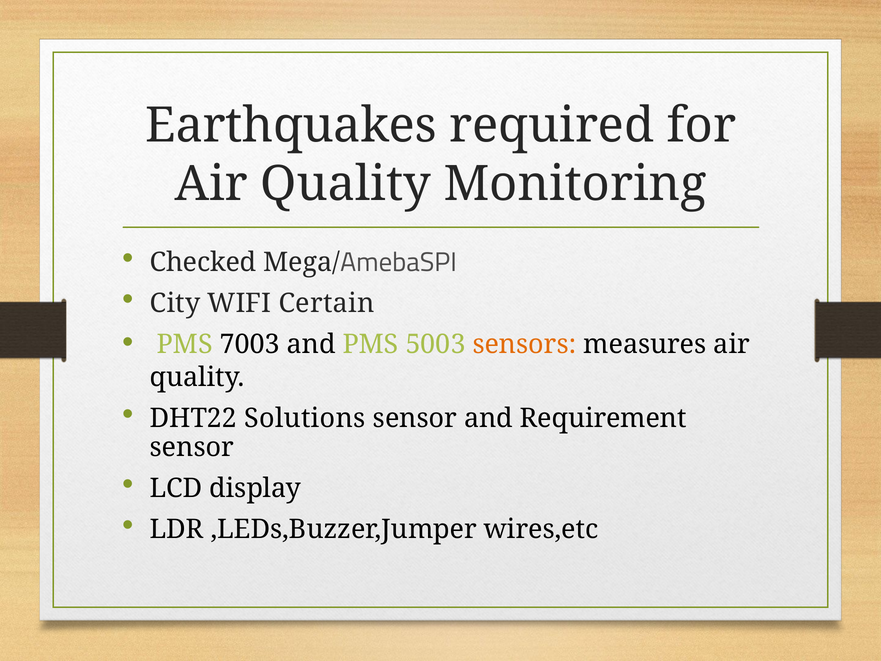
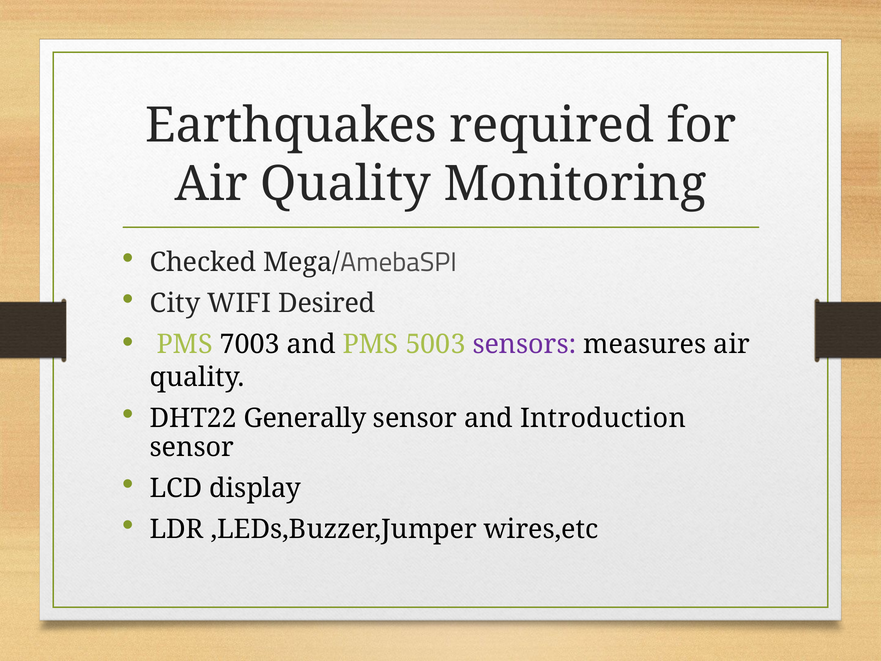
Certain: Certain -> Desired
sensors colour: orange -> purple
Solutions: Solutions -> Generally
Requirement: Requirement -> Introduction
